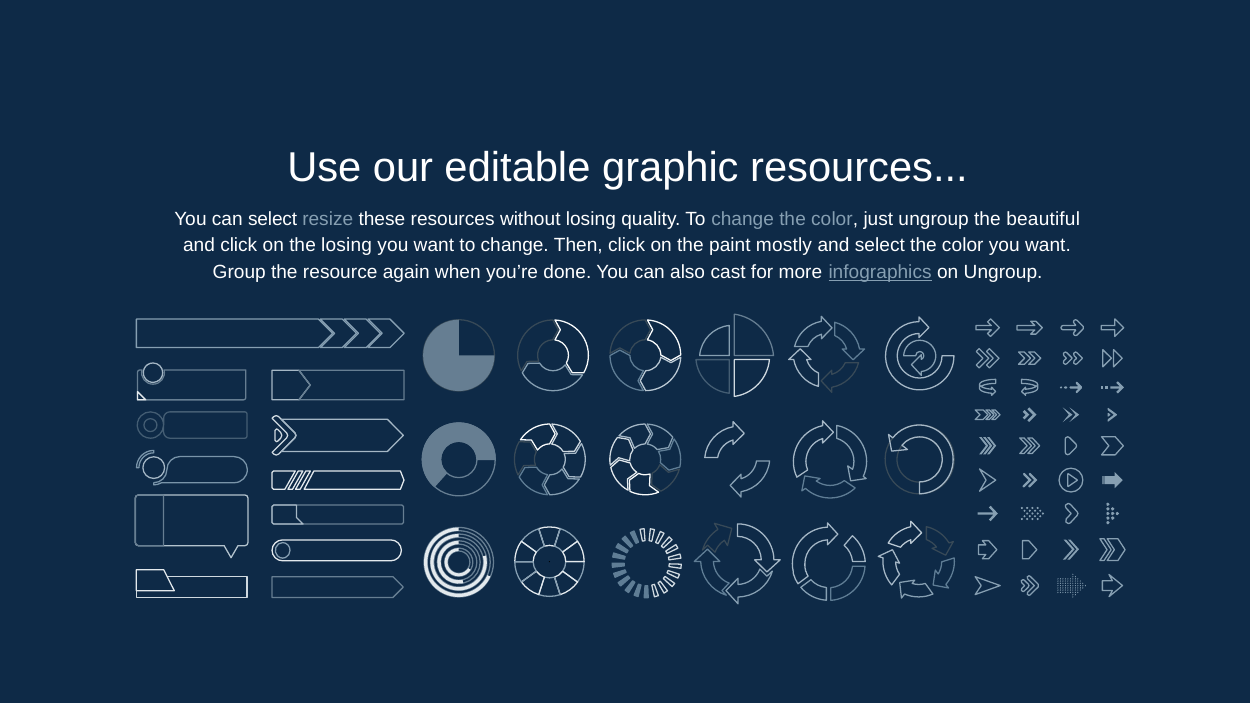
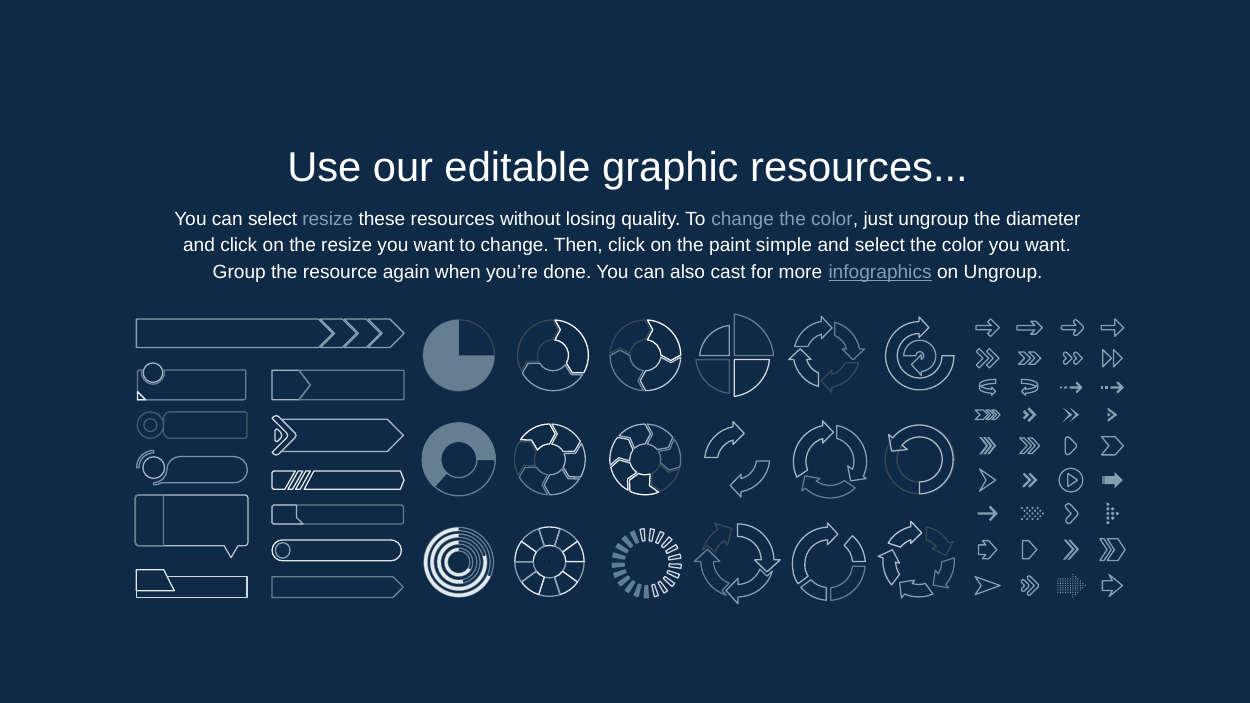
beautiful: beautiful -> diameter
the losing: losing -> resize
mostly: mostly -> simple
